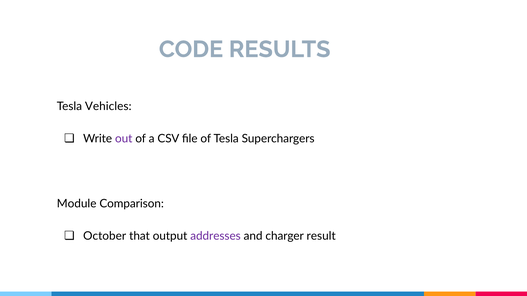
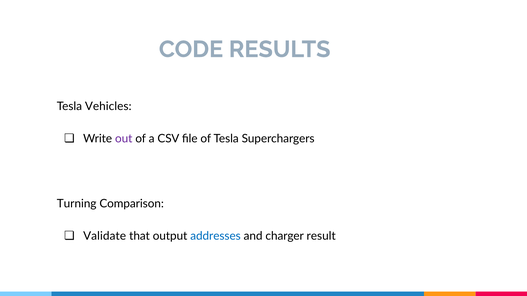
Module: Module -> Turning
October: October -> Validate
addresses colour: purple -> blue
